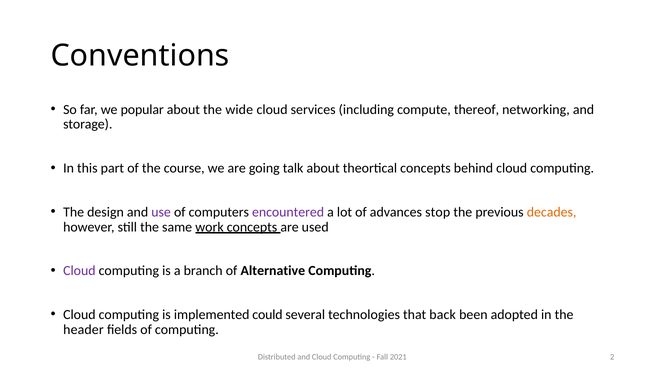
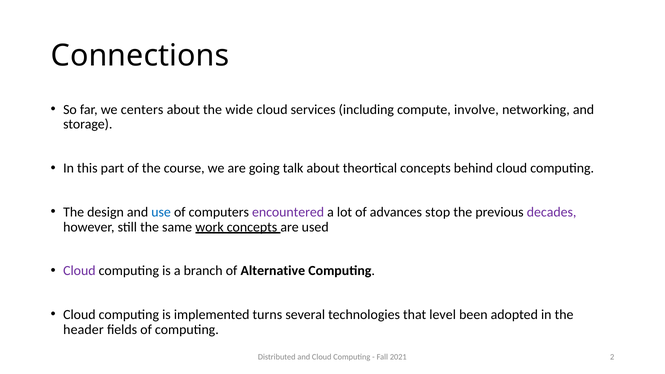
Conventions: Conventions -> Connections
popular: popular -> centers
thereof: thereof -> involve
use colour: purple -> blue
decades colour: orange -> purple
could: could -> turns
back: back -> level
